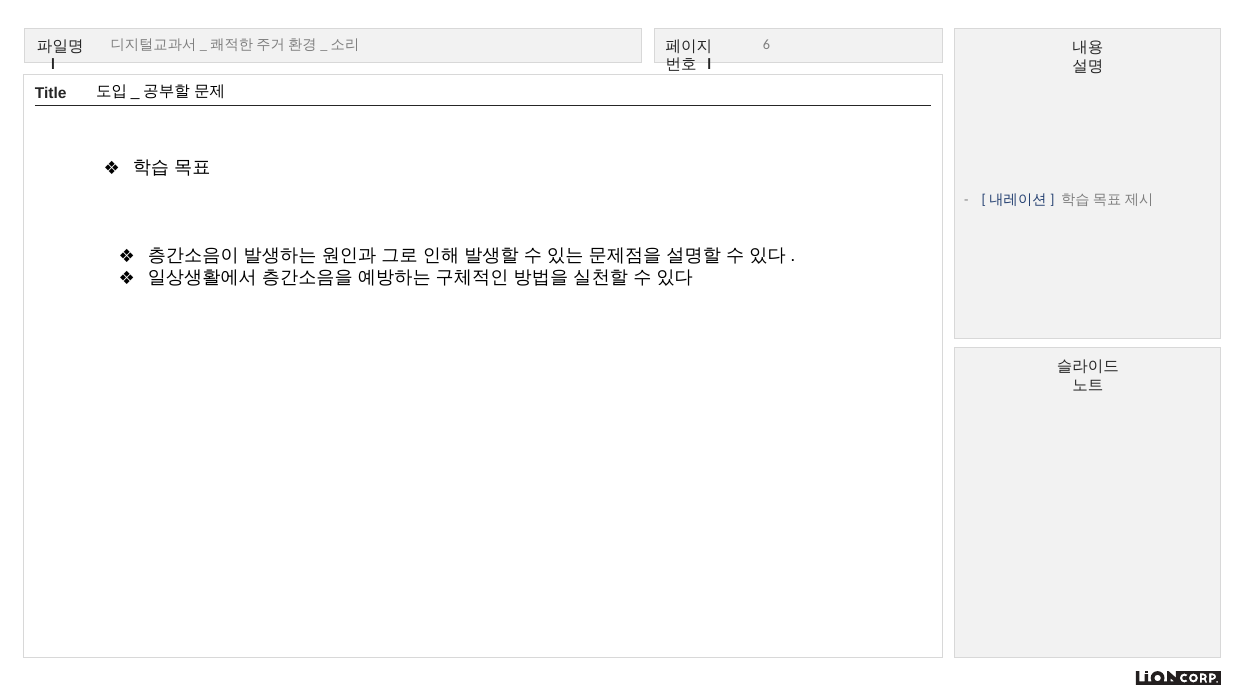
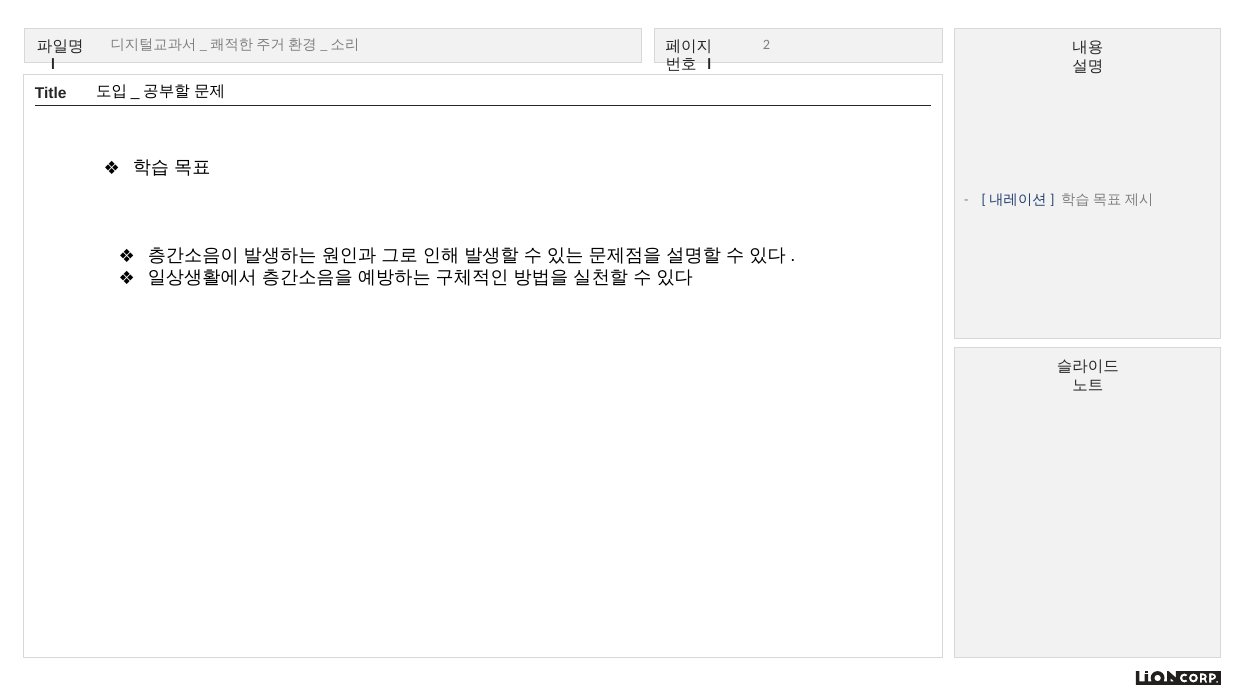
6: 6 -> 2
